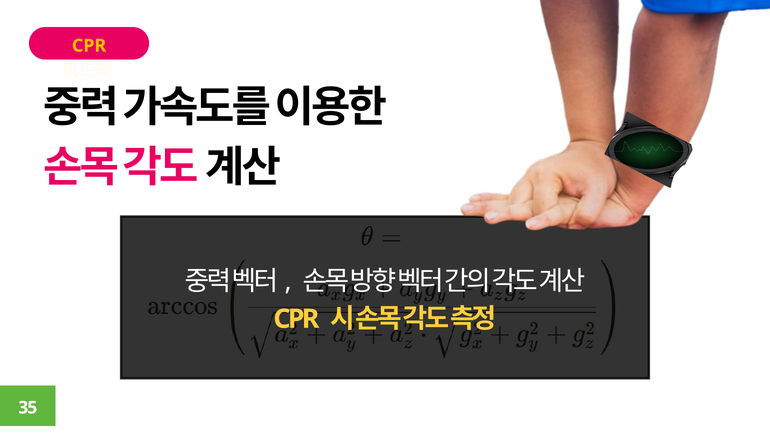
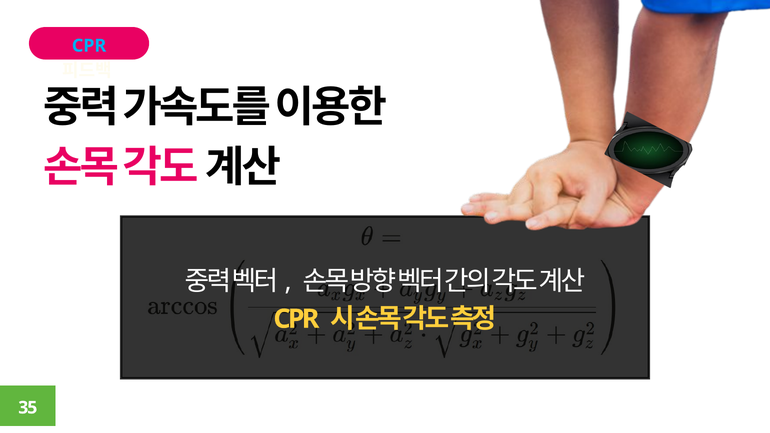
CPR at (89, 46) colour: yellow -> light blue
